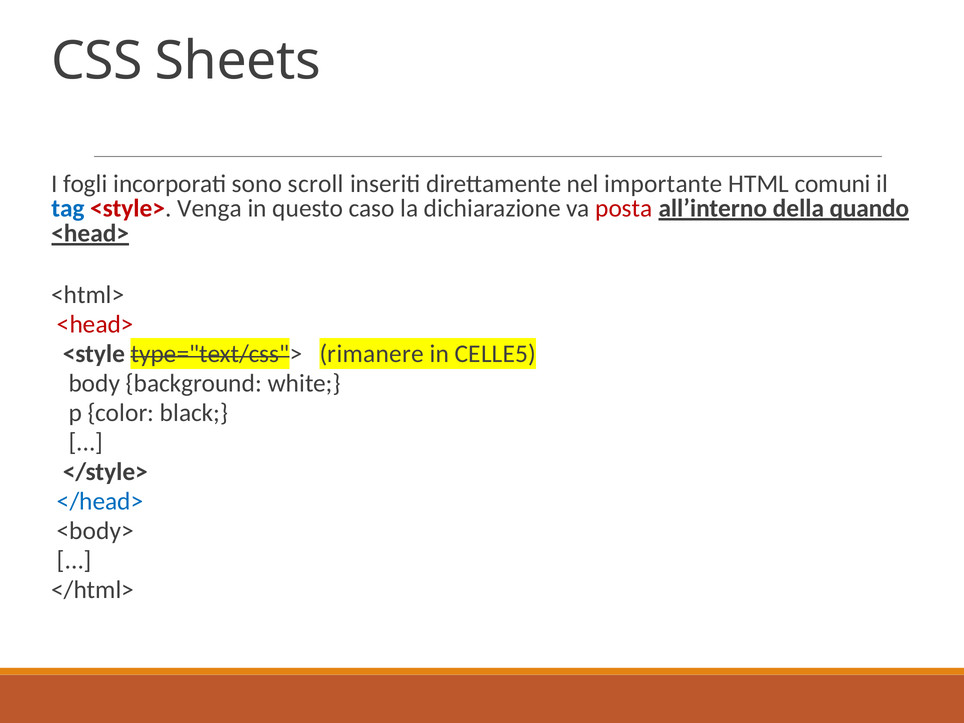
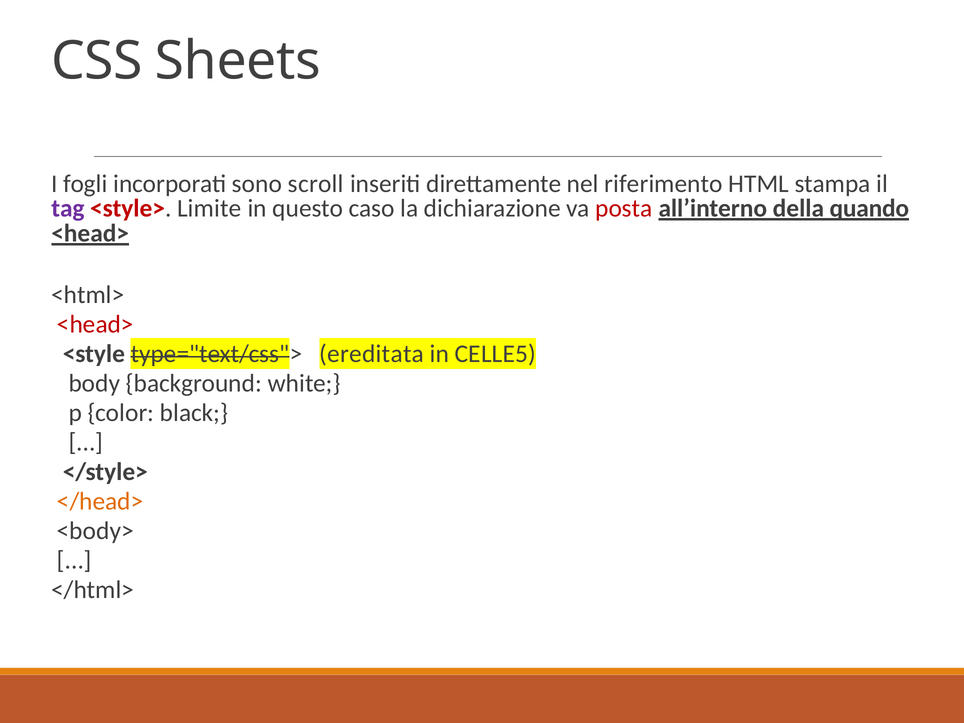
importante: importante -> riferimento
comuni: comuni -> stampa
tag colour: blue -> purple
Venga: Venga -> Limite
rimanere: rimanere -> ereditata
</head> colour: blue -> orange
